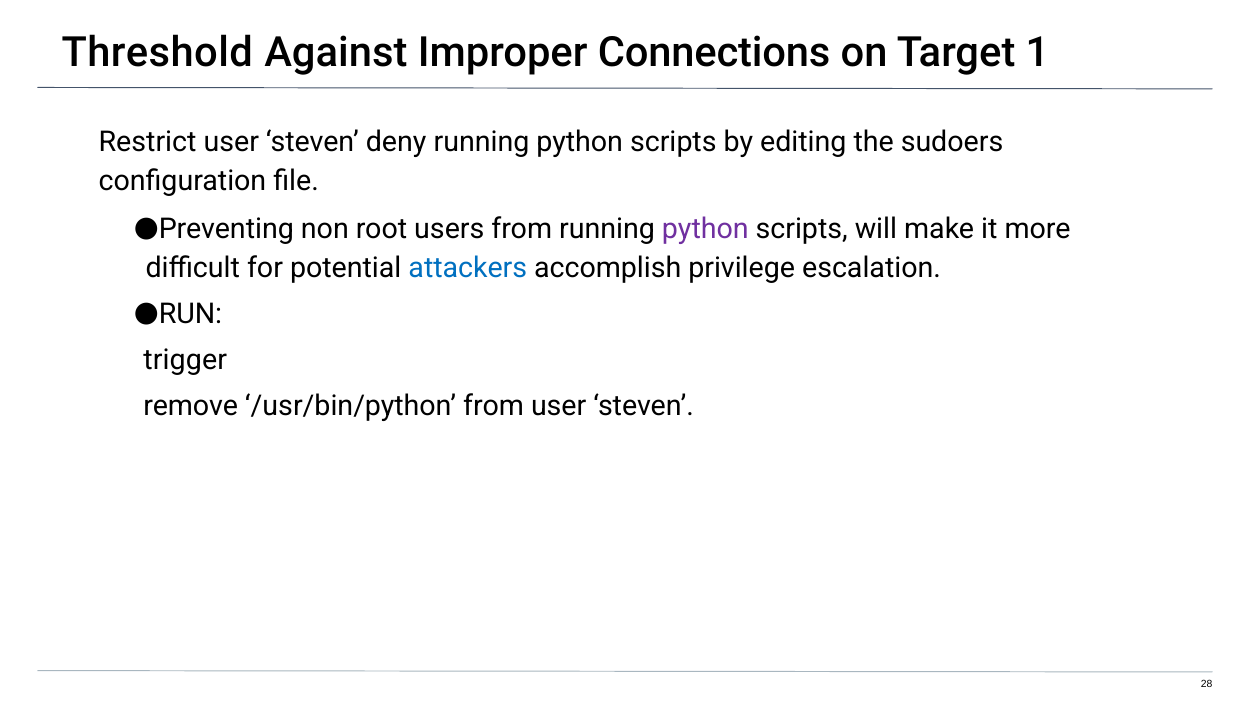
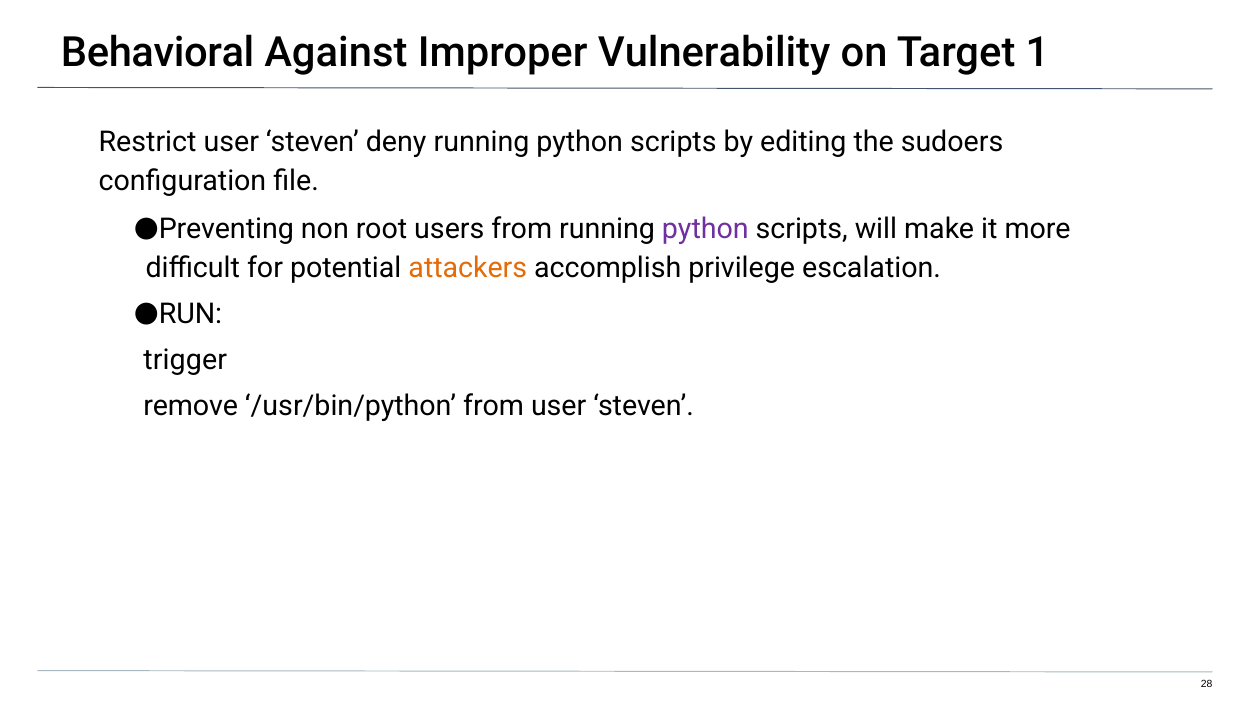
Threshold: Threshold -> Behavioral
Connections: Connections -> Vulnerability
attackers colour: blue -> orange
